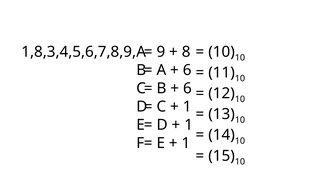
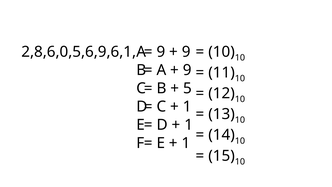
1,8,3,4,5,6,7,8,9,A: 1,8,3,4,5,6,7,8,9,A -> 2,8,6,0,5,6,9,6,1,A
8 at (186, 52): 8 -> 9
6 at (187, 70): 6 -> 9
6 at (187, 88): 6 -> 5
